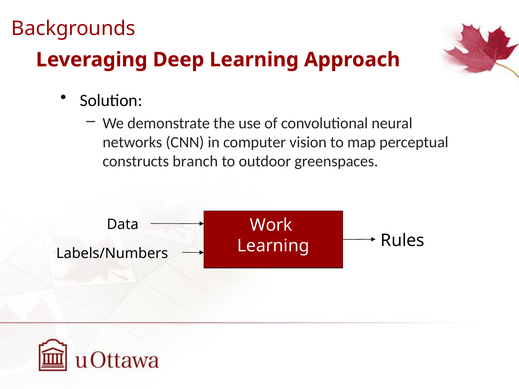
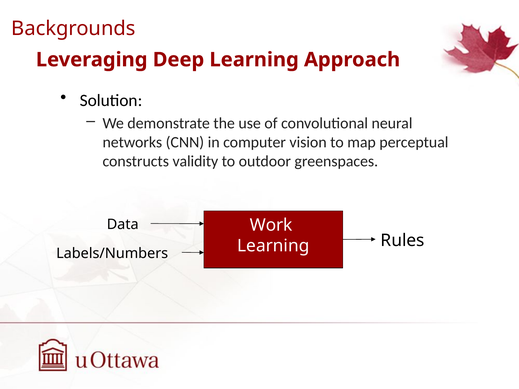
branch: branch -> validity
